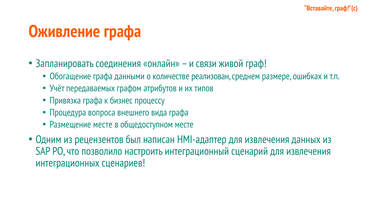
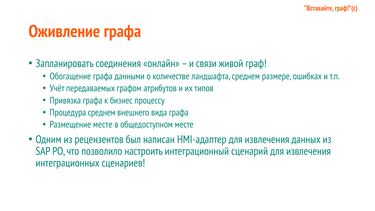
реализован: реализован -> ландшафта
Процедура вопроса: вопроса -> среднем
